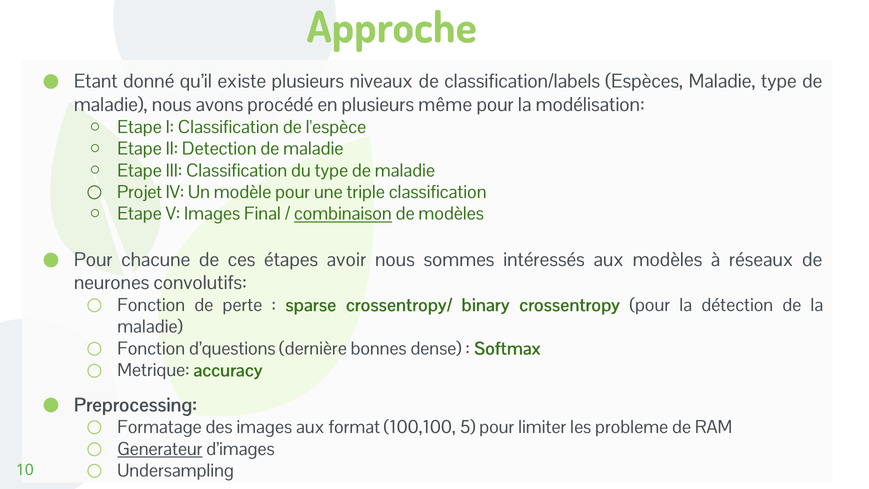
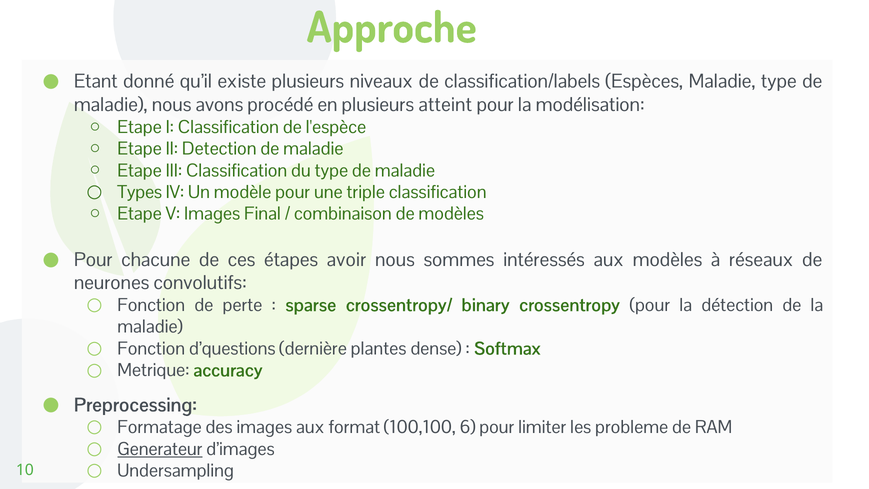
même: même -> atteint
Projet: Projet -> Types
combinaison underline: present -> none
bonnes: bonnes -> plantes
5: 5 -> 6
